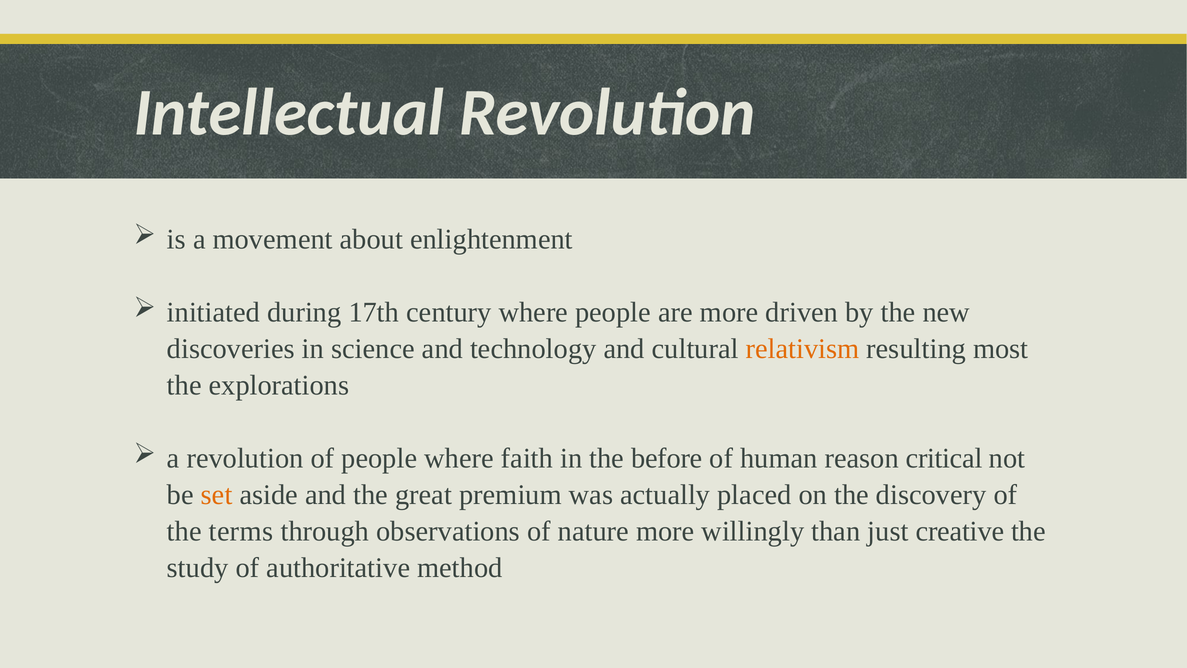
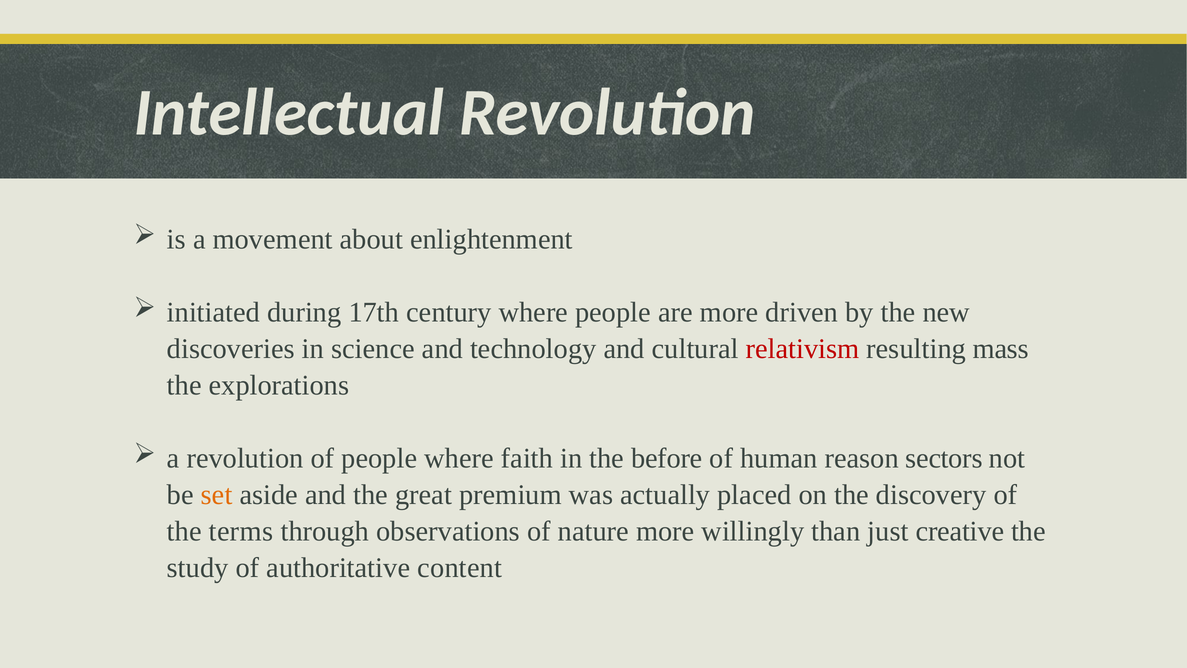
relativism colour: orange -> red
most: most -> mass
critical: critical -> sectors
method: method -> content
